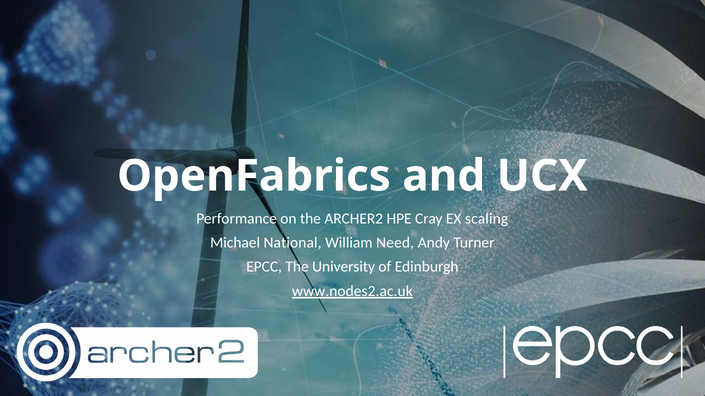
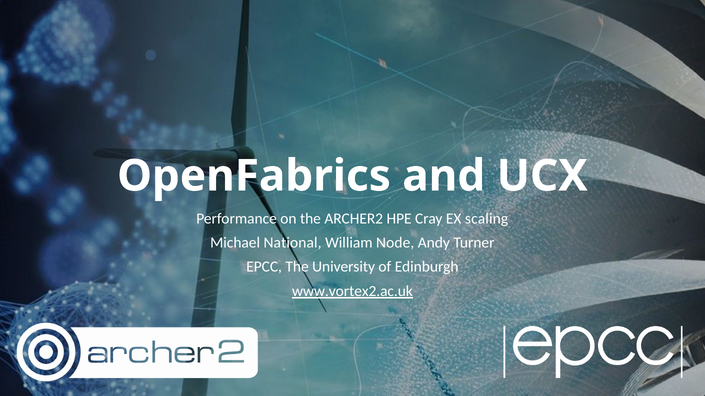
Need: Need -> Node
www.nodes2.ac.uk: www.nodes2.ac.uk -> www.vortex2.ac.uk
